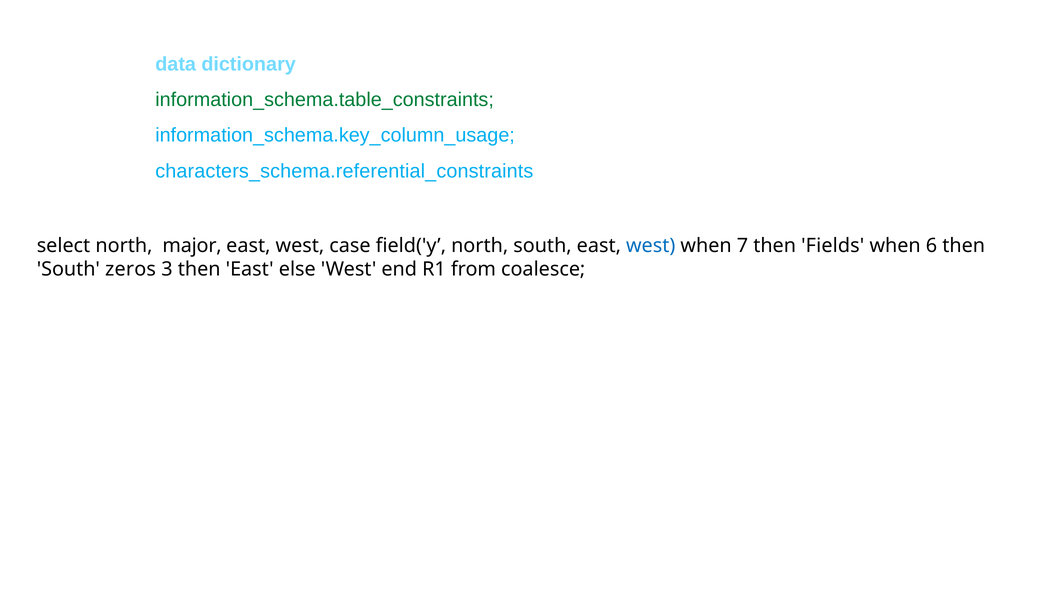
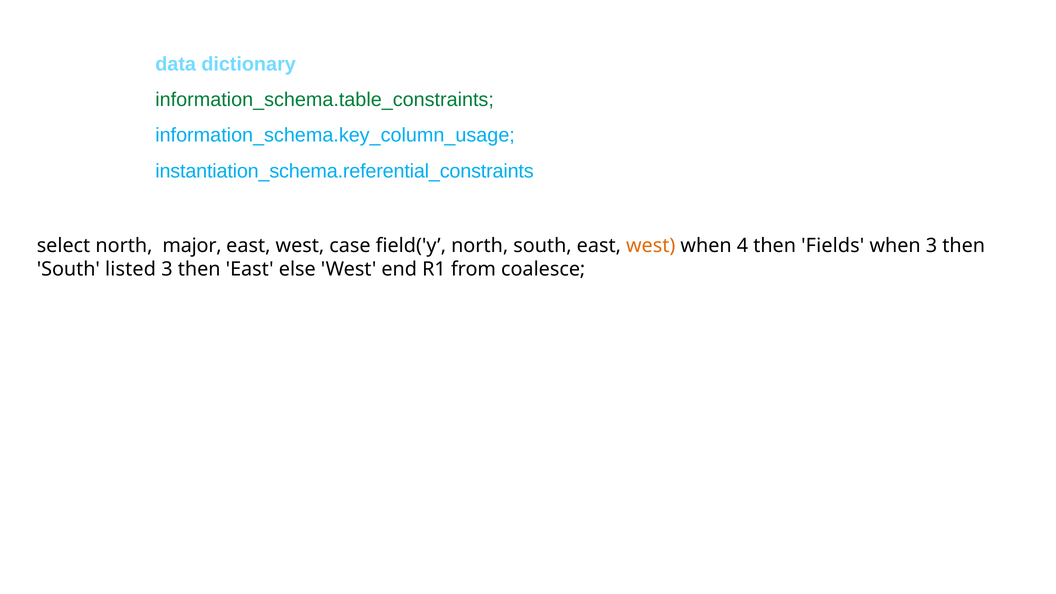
characters_schema.referential_constraints: characters_schema.referential_constraints -> instantiation_schema.referential_constraints
west at (651, 246) colour: blue -> orange
7: 7 -> 4
when 6: 6 -> 3
zeros: zeros -> listed
